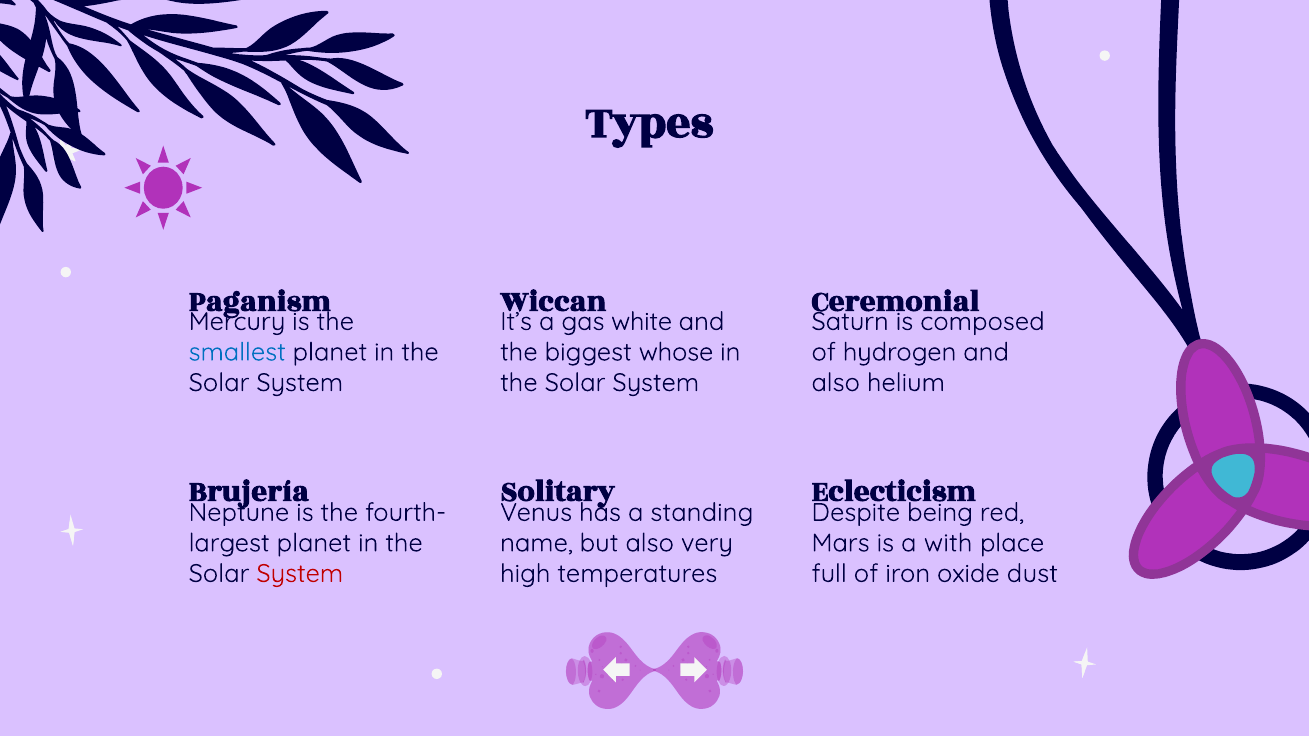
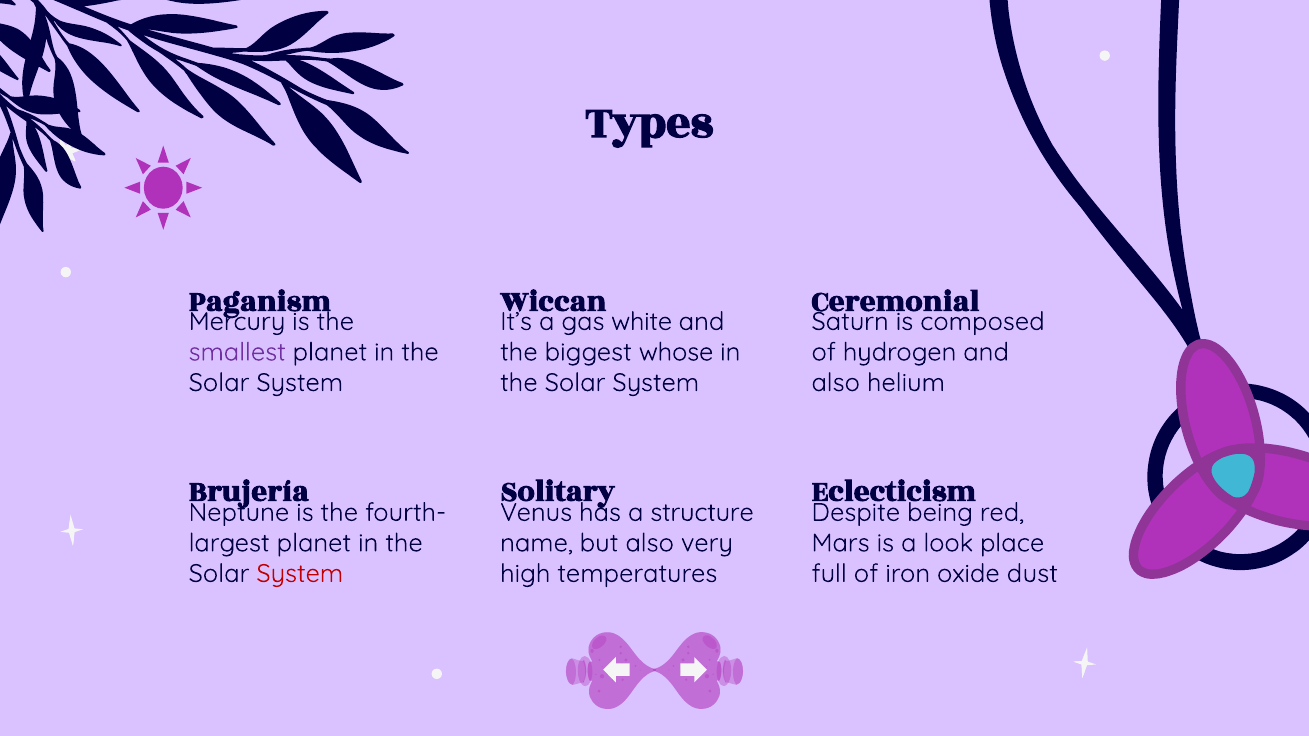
smallest colour: blue -> purple
standing: standing -> structure
with: with -> look
